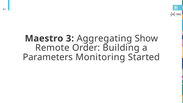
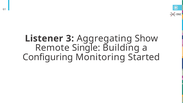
Maestro: Maestro -> Listener
Order: Order -> Single
Parameters: Parameters -> Configuring
